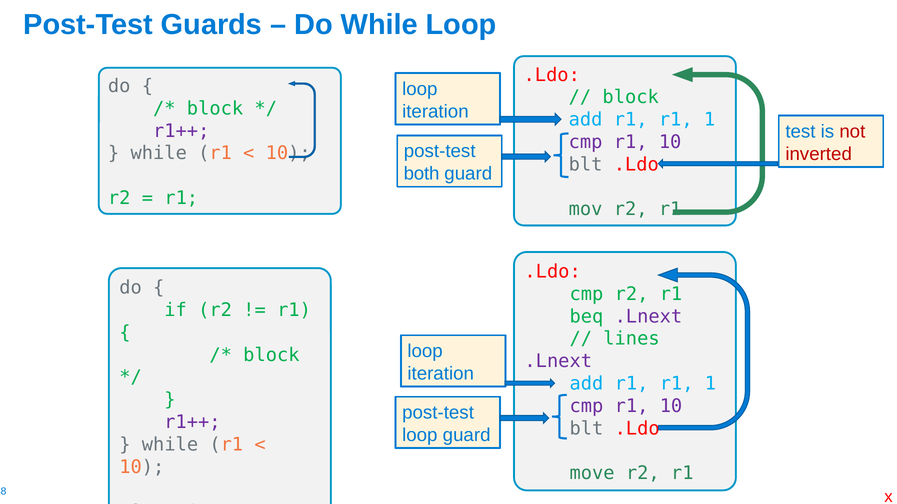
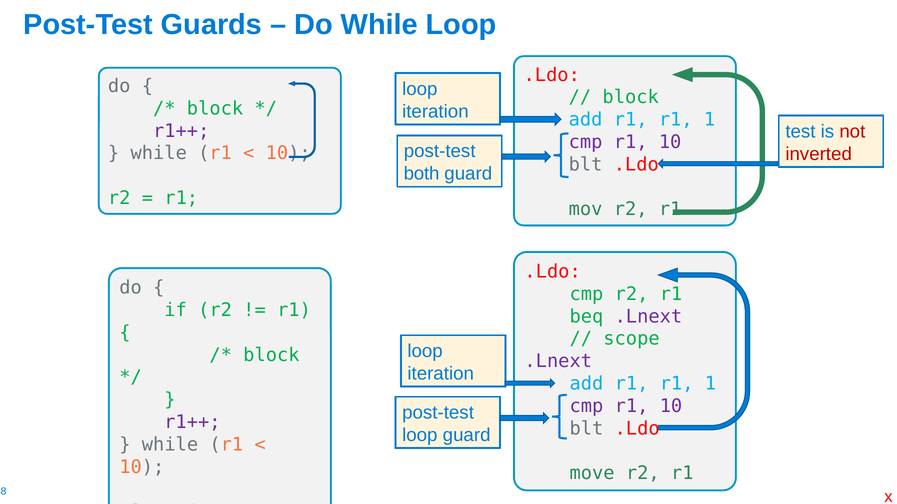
lines: lines -> scope
